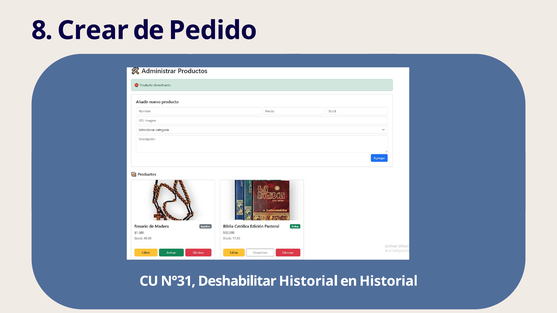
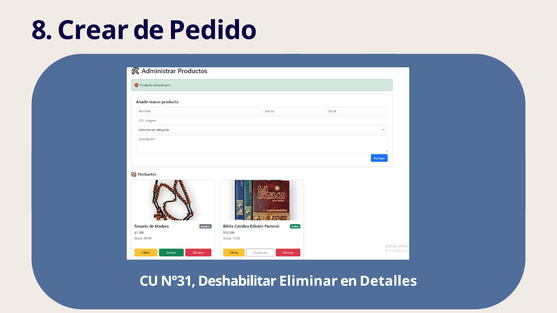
Deshabilitar Historial: Historial -> Eliminar
en Historial: Historial -> Detalles
